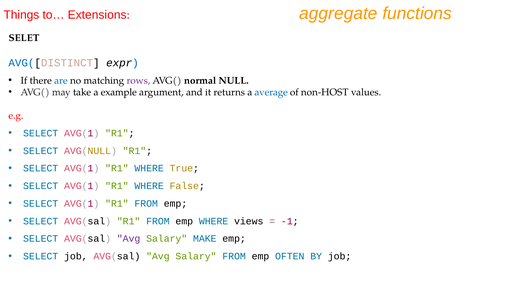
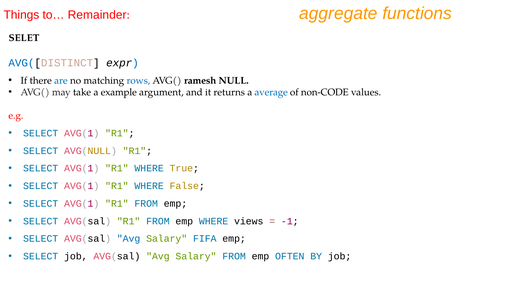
Extensions: Extensions -> Remainder
rows colour: purple -> blue
normal: normal -> ramesh
non-HOST: non-HOST -> non-CODE
Avg at (129, 239) colour: purple -> blue
MAKE: MAKE -> FIFA
